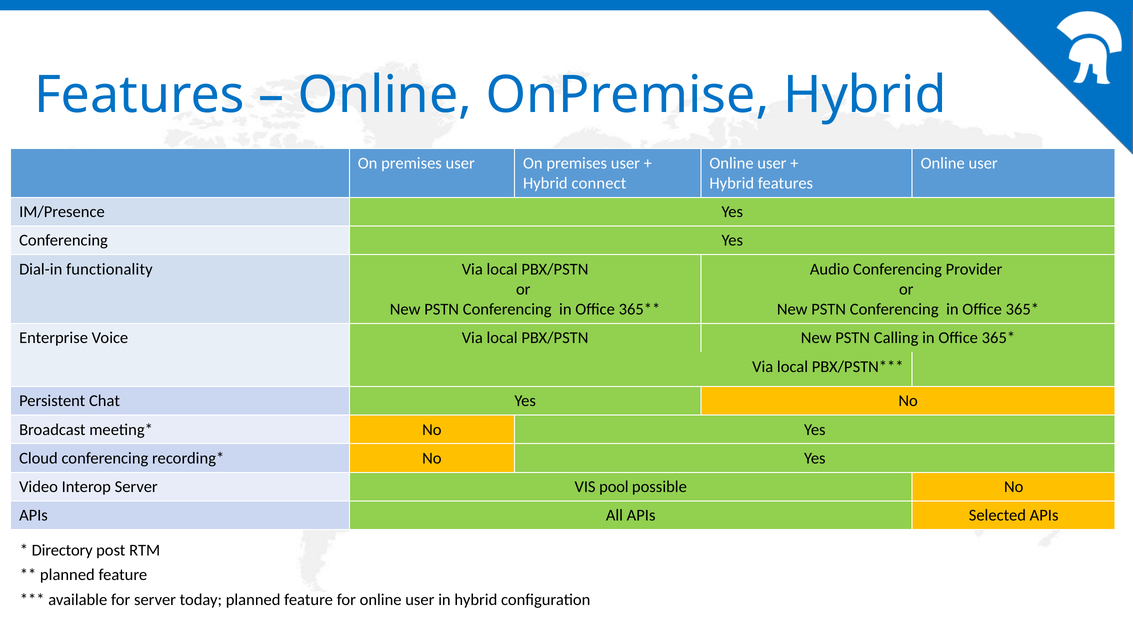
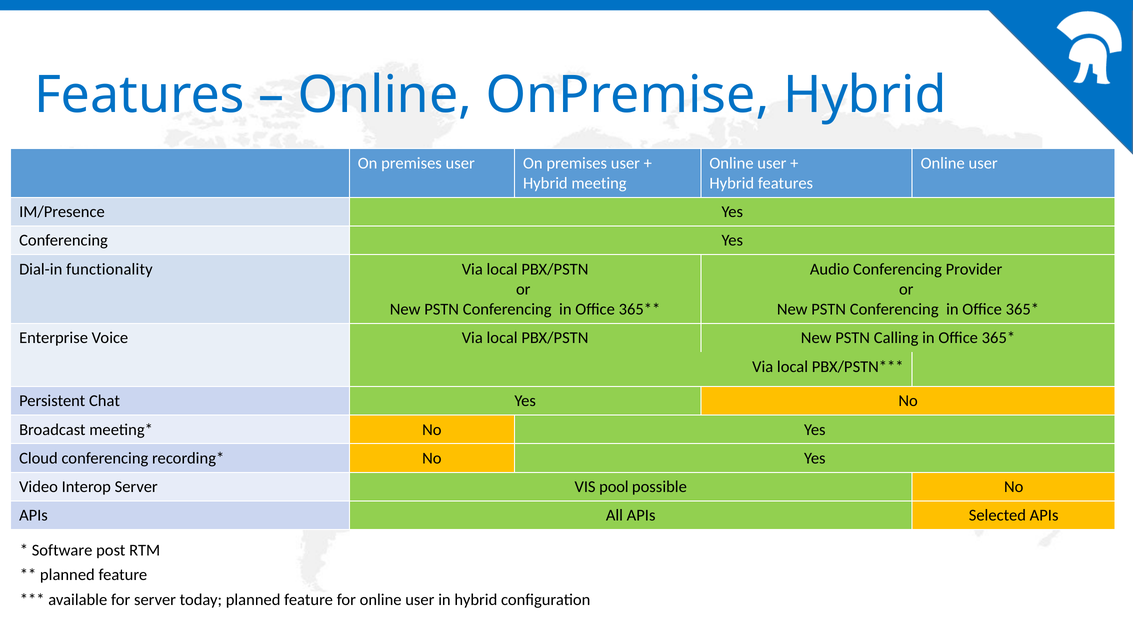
connect: connect -> meeting
Directory: Directory -> Software
